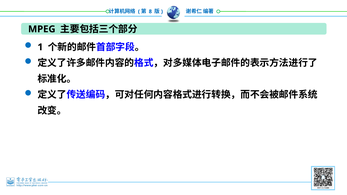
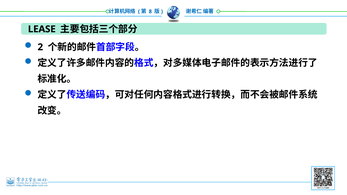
MPEG: MPEG -> LEASE
1: 1 -> 2
